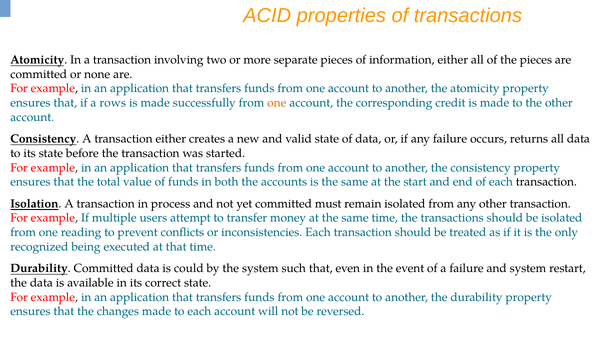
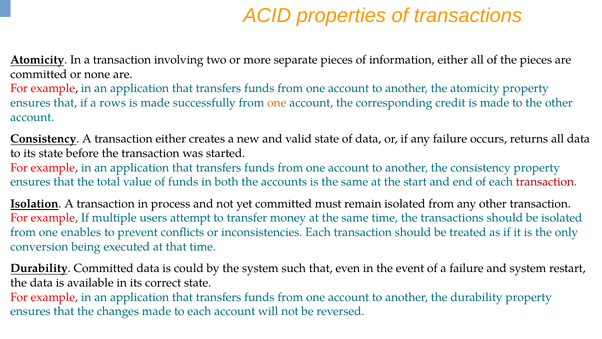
transaction at (546, 182) colour: black -> red
reading: reading -> enables
recognized: recognized -> conversion
